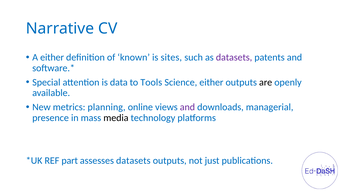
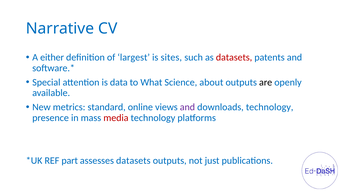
known: known -> largest
datasets at (234, 57) colour: purple -> red
Tools: Tools -> What
Science either: either -> about
planning: planning -> standard
downloads managerial: managerial -> technology
media colour: black -> red
